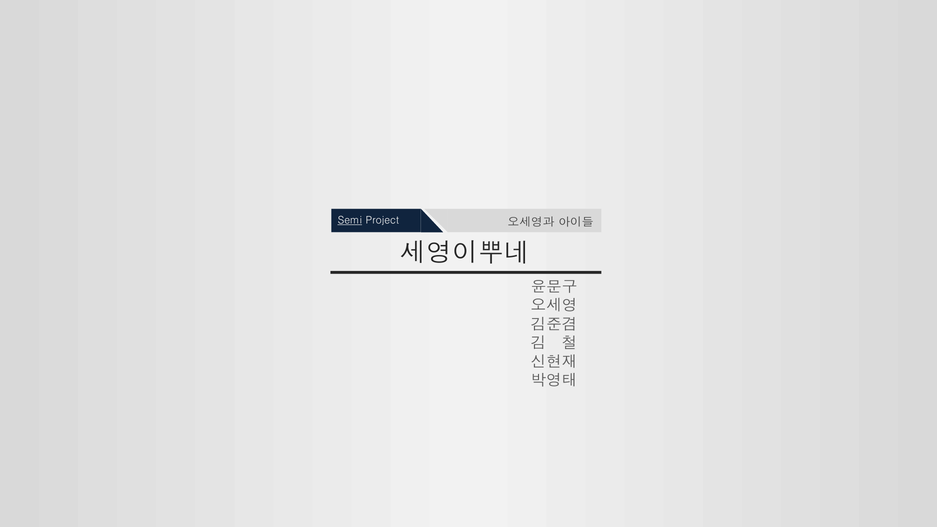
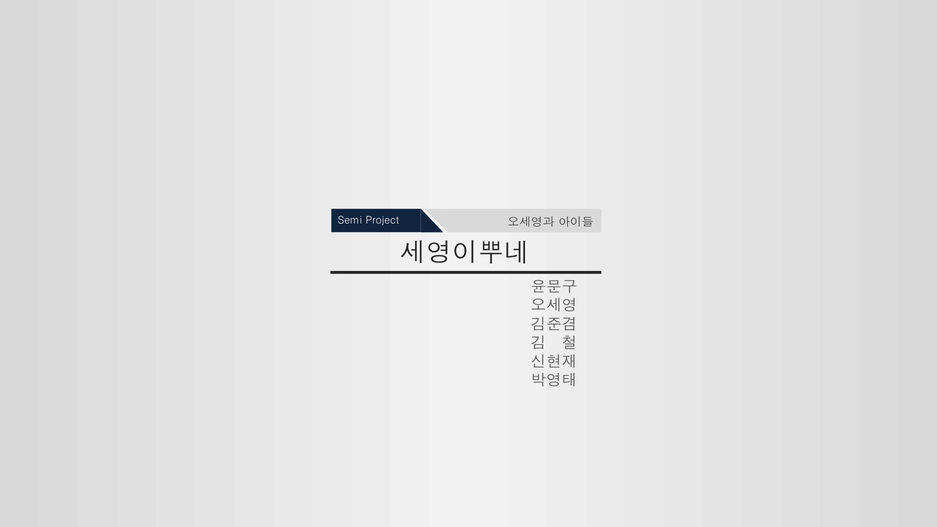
Semi underline: present -> none
